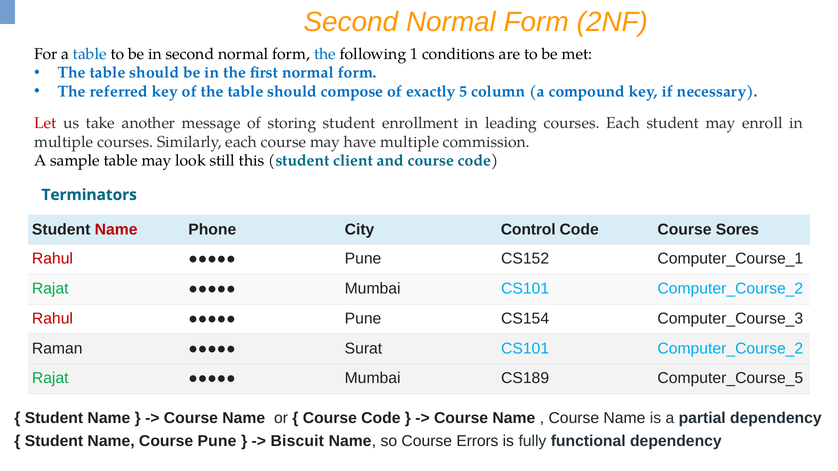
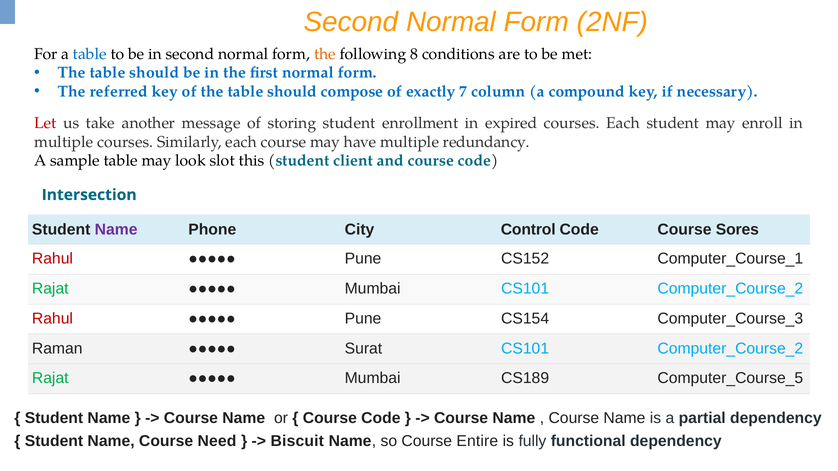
the at (325, 54) colour: blue -> orange
1: 1 -> 8
5: 5 -> 7
leading: leading -> expired
commission: commission -> redundancy
still: still -> slot
Terminators: Terminators -> Intersection
Name at (116, 230) colour: red -> purple
Course Pune: Pune -> Need
Errors: Errors -> Entire
